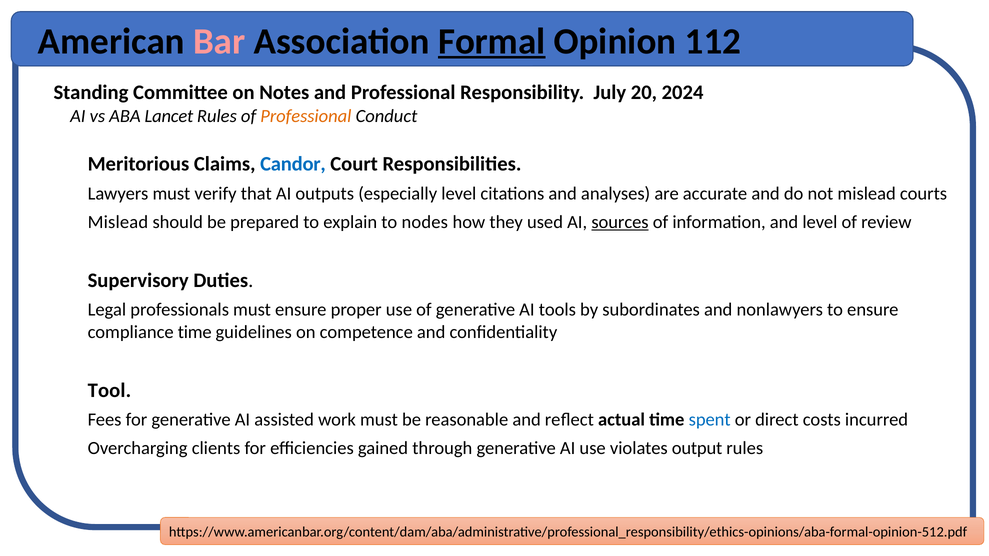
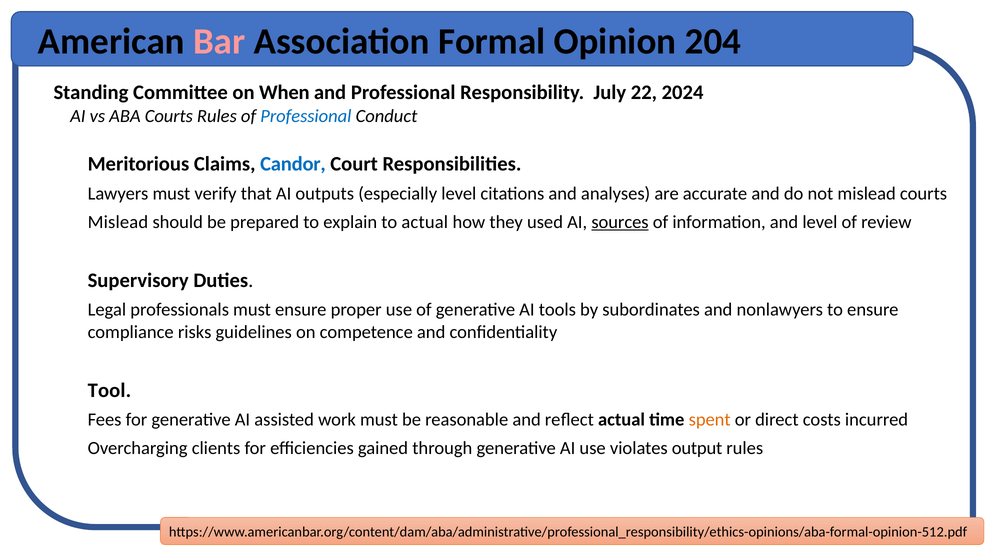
Formal underline: present -> none
112: 112 -> 204
Notes: Notes -> When
20: 20 -> 22
ABA Lancet: Lancet -> Courts
Professional at (306, 116) colour: orange -> blue
to nodes: nodes -> actual
compliance time: time -> risks
spent colour: blue -> orange
